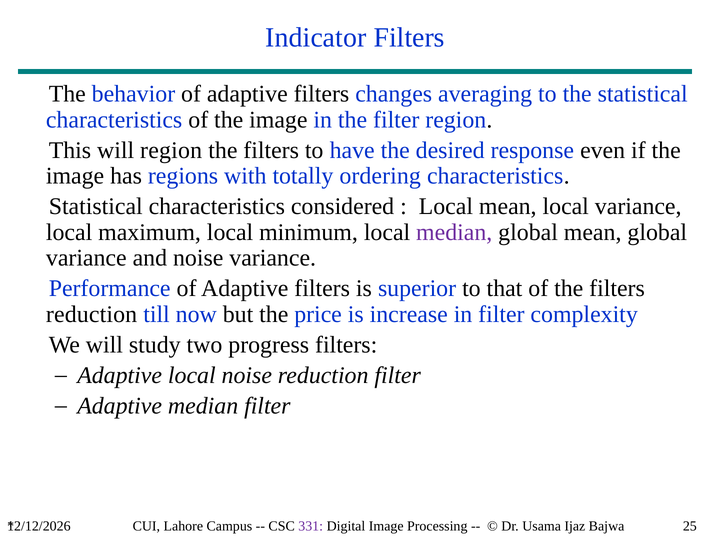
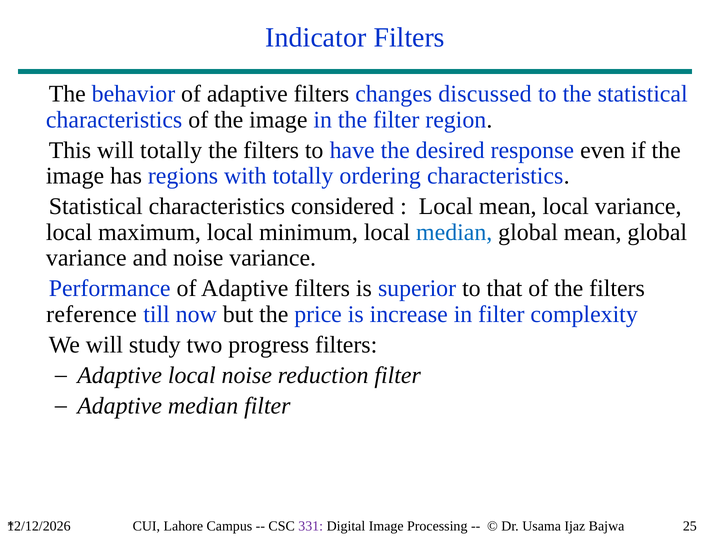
averaging: averaging -> discussed
will region: region -> totally
median at (454, 232) colour: purple -> blue
reduction at (92, 314): reduction -> reference
